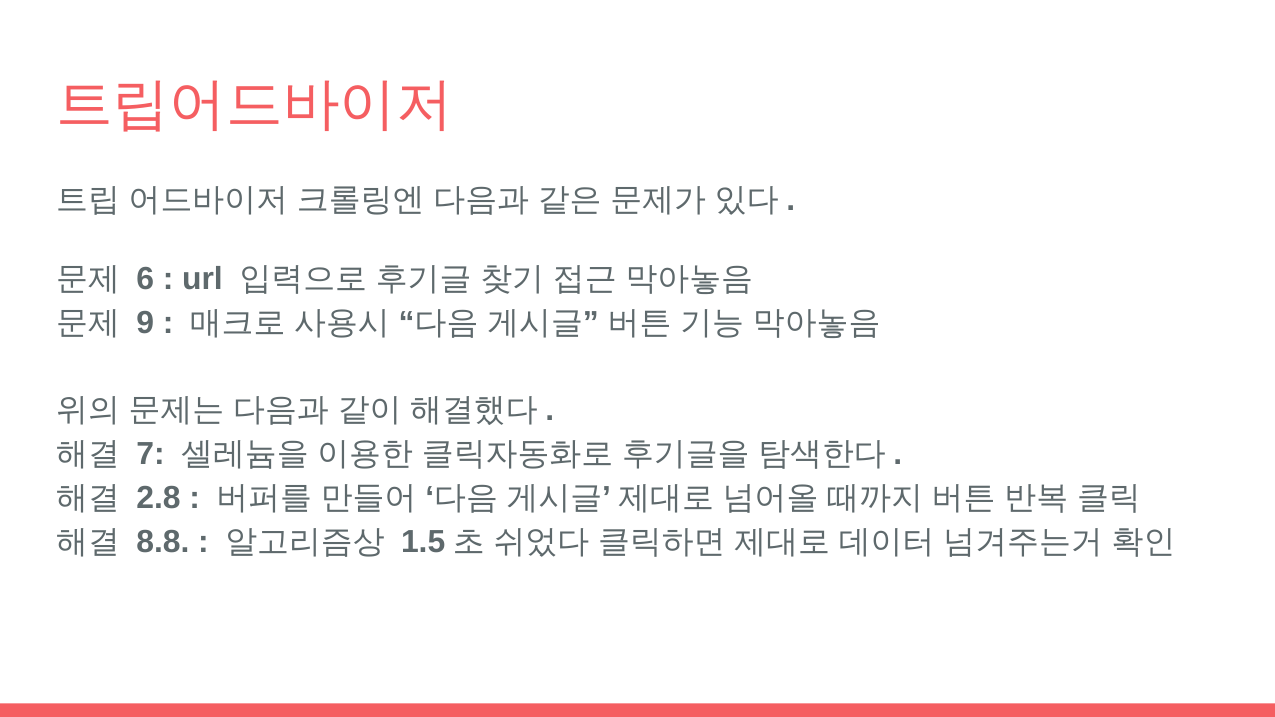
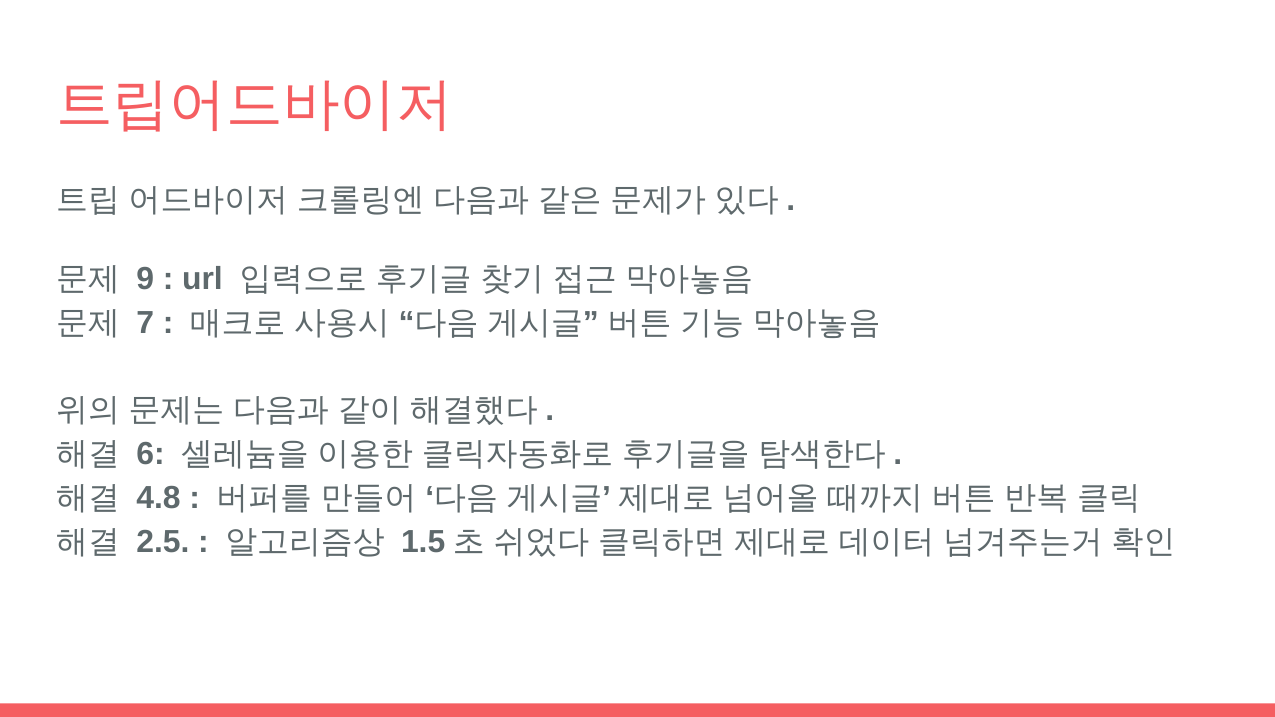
6: 6 -> 9
9: 9 -> 7
7: 7 -> 6
2.8: 2.8 -> 4.8
8.8: 8.8 -> 2.5
